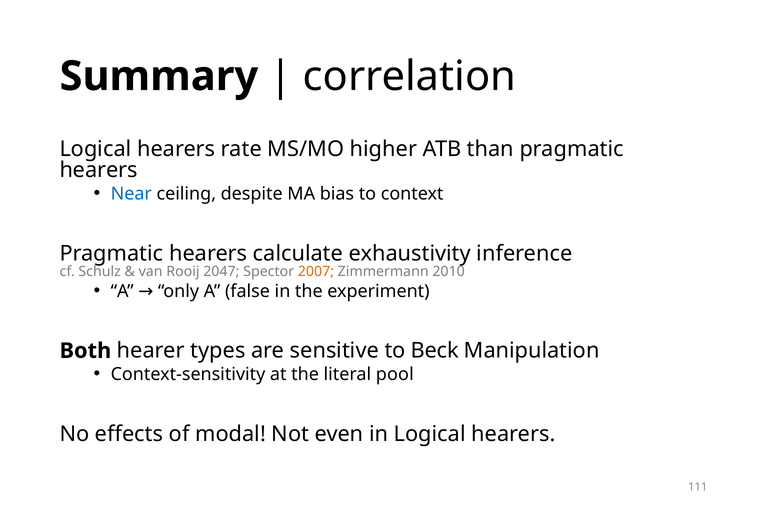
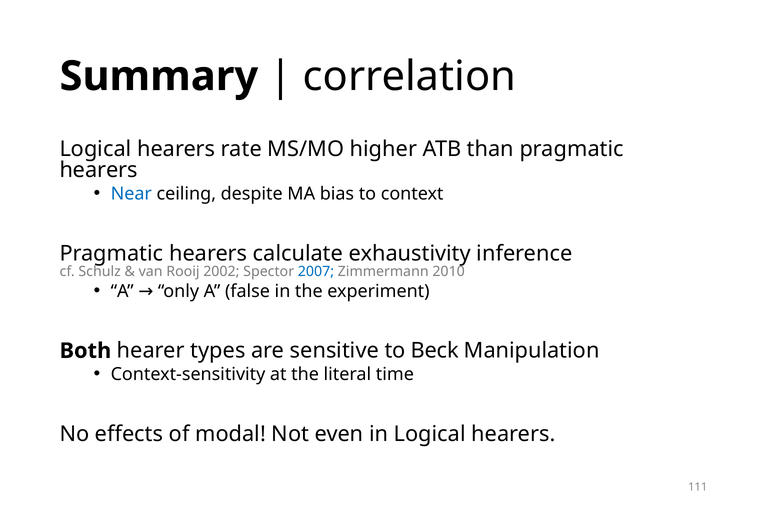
2047: 2047 -> 2002
2007 colour: orange -> blue
pool: pool -> time
